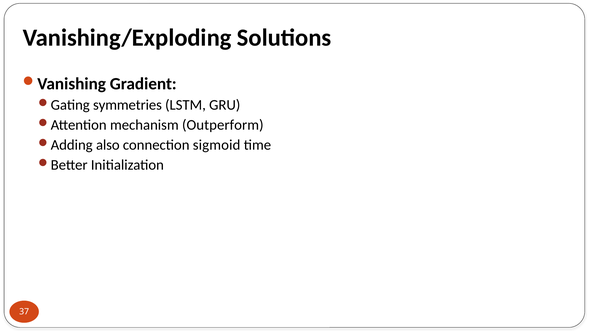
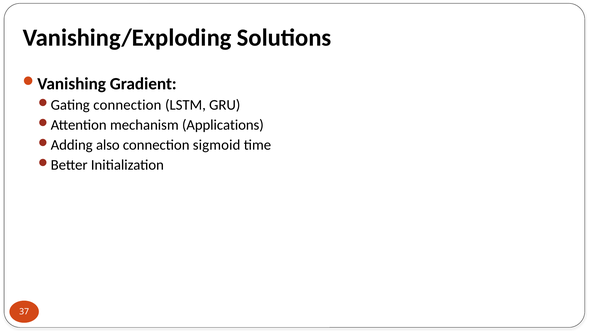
symmetries at (127, 105): symmetries -> connection
Outperform: Outperform -> Applications
